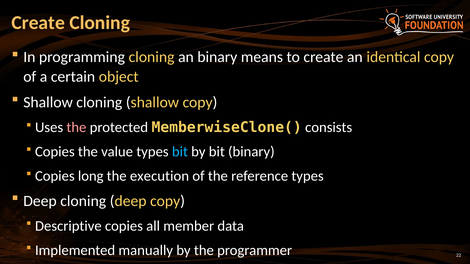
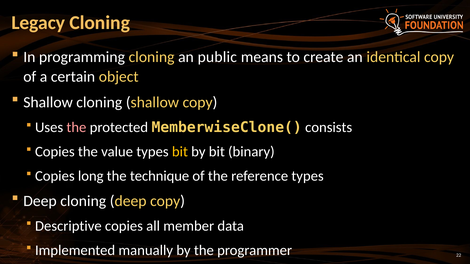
Create at (38, 23): Create -> Legacy
an binary: binary -> public
bit at (180, 152) colour: light blue -> yellow
execution: execution -> technique
